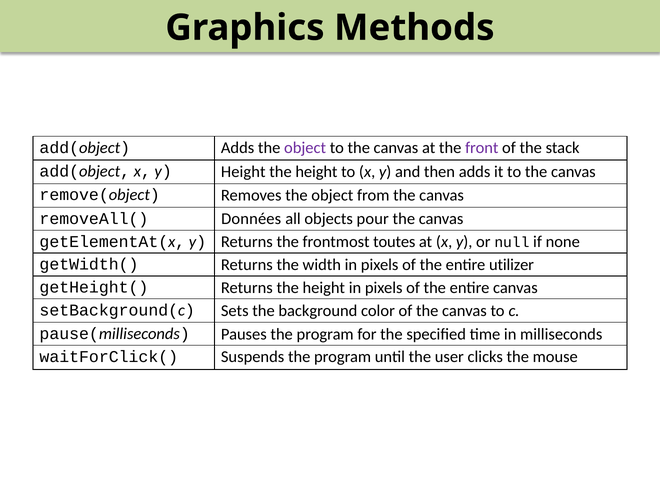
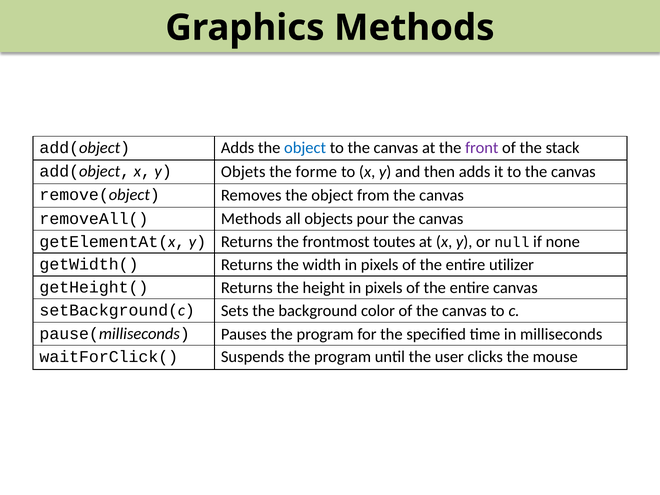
object at (305, 148) colour: purple -> blue
Height at (243, 172): Height -> Objets
height at (316, 172): height -> forme
Données at (251, 219): Données -> Methods
